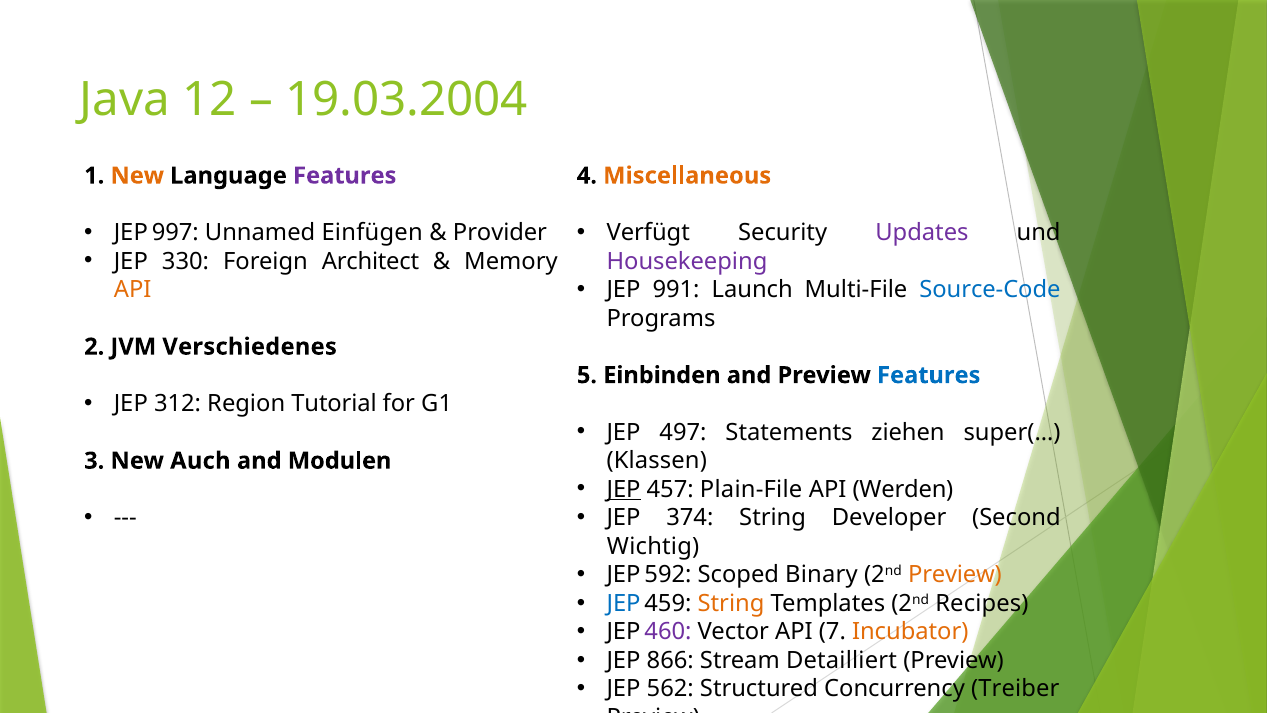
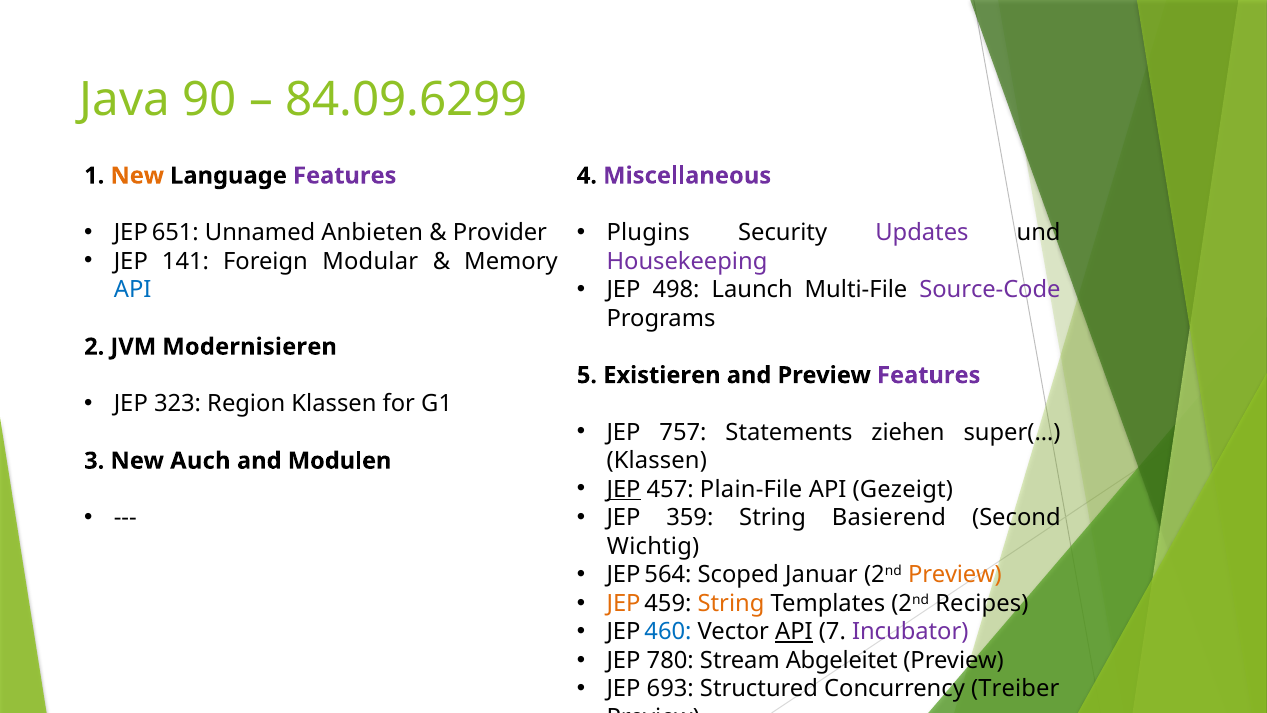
12: 12 -> 90
19.03.2004: 19.03.2004 -> 84.09.6299
Miscellaneous colour: orange -> purple
997: 997 -> 651
Einfügen: Einfügen -> Anbieten
Verfügt: Verfügt -> Plugins
330: 330 -> 141
Architect: Architect -> Modular
991: 991 -> 498
Source-Code colour: blue -> purple
API at (133, 290) colour: orange -> blue
Verschiedenes: Verschiedenes -> Modernisieren
Einbinden: Einbinden -> Existieren
Features at (929, 375) colour: blue -> purple
312: 312 -> 323
Region Tutorial: Tutorial -> Klassen
497: 497 -> 757
Werden: Werden -> Gezeigt
374: 374 -> 359
Developer: Developer -> Basierend
592: 592 -> 564
Binary: Binary -> Januar
JEP at (624, 603) colour: blue -> orange
460 colour: purple -> blue
API at (794, 632) underline: none -> present
Incubator colour: orange -> purple
866: 866 -> 780
Detailliert: Detailliert -> Abgeleitet
562: 562 -> 693
